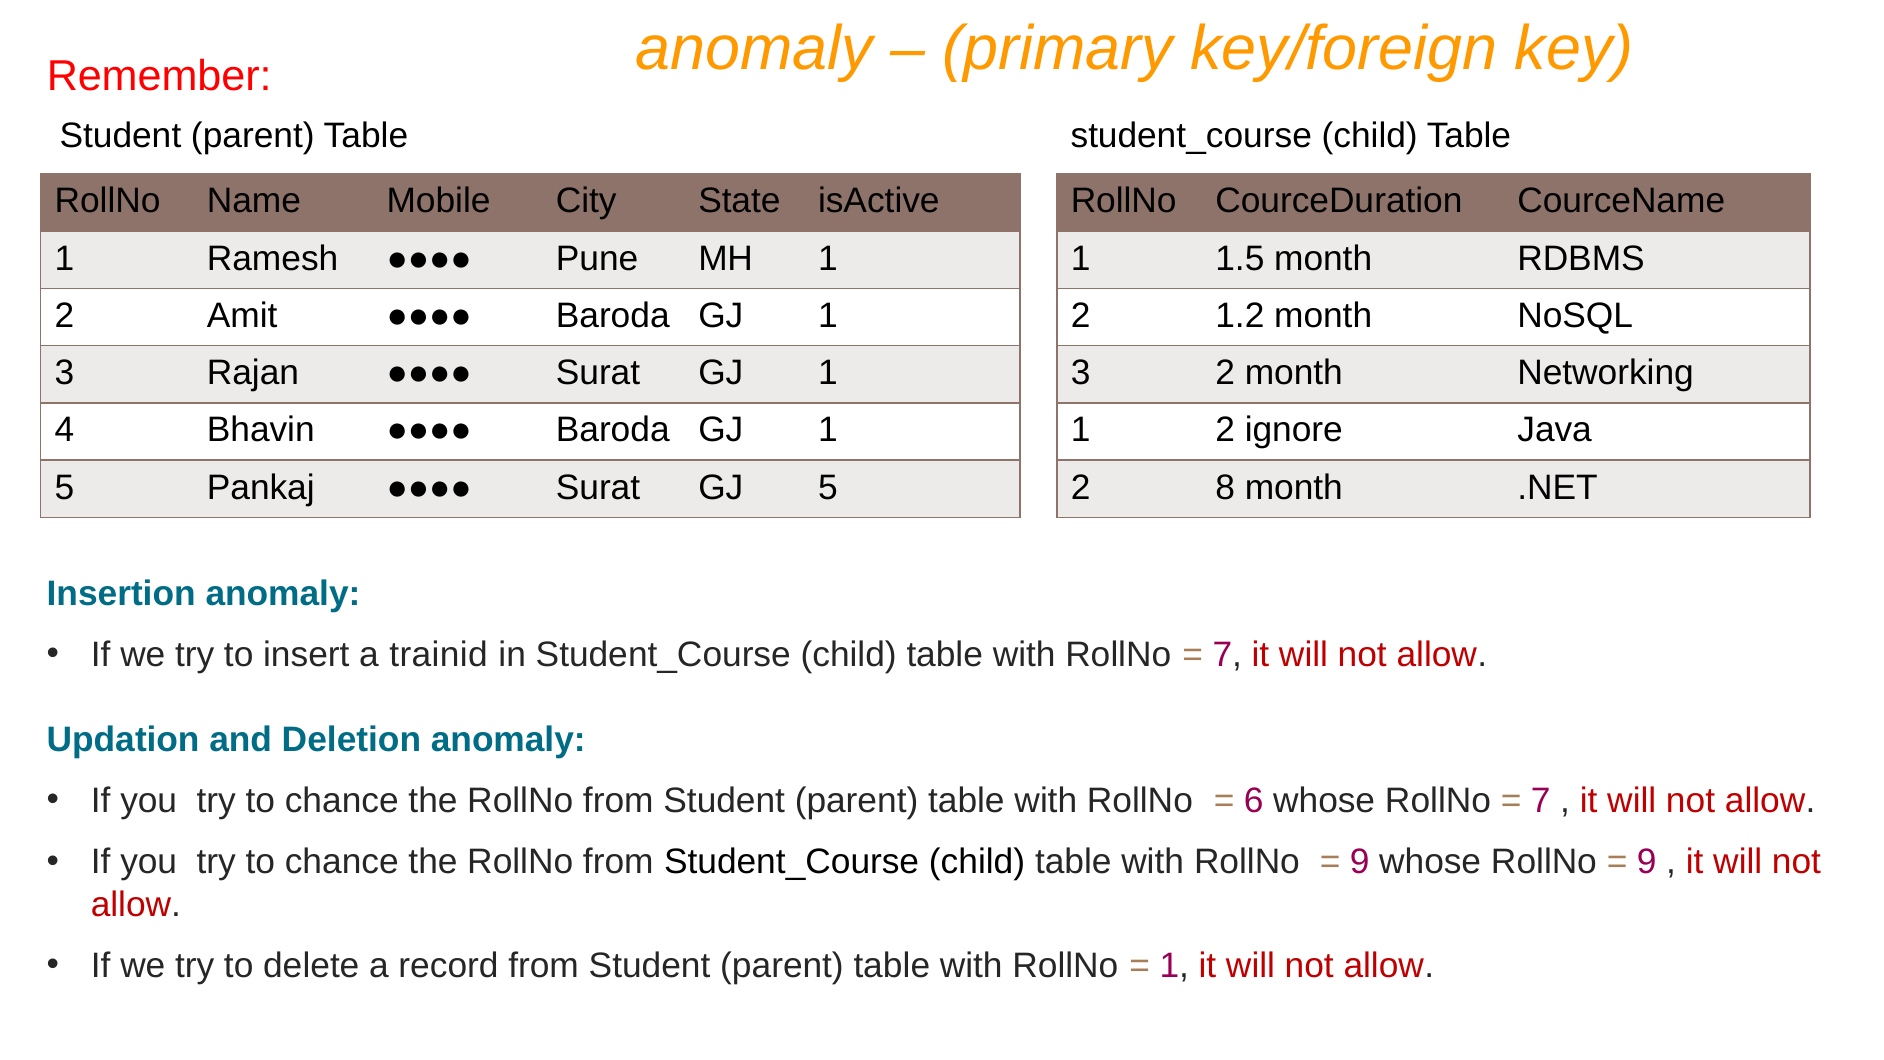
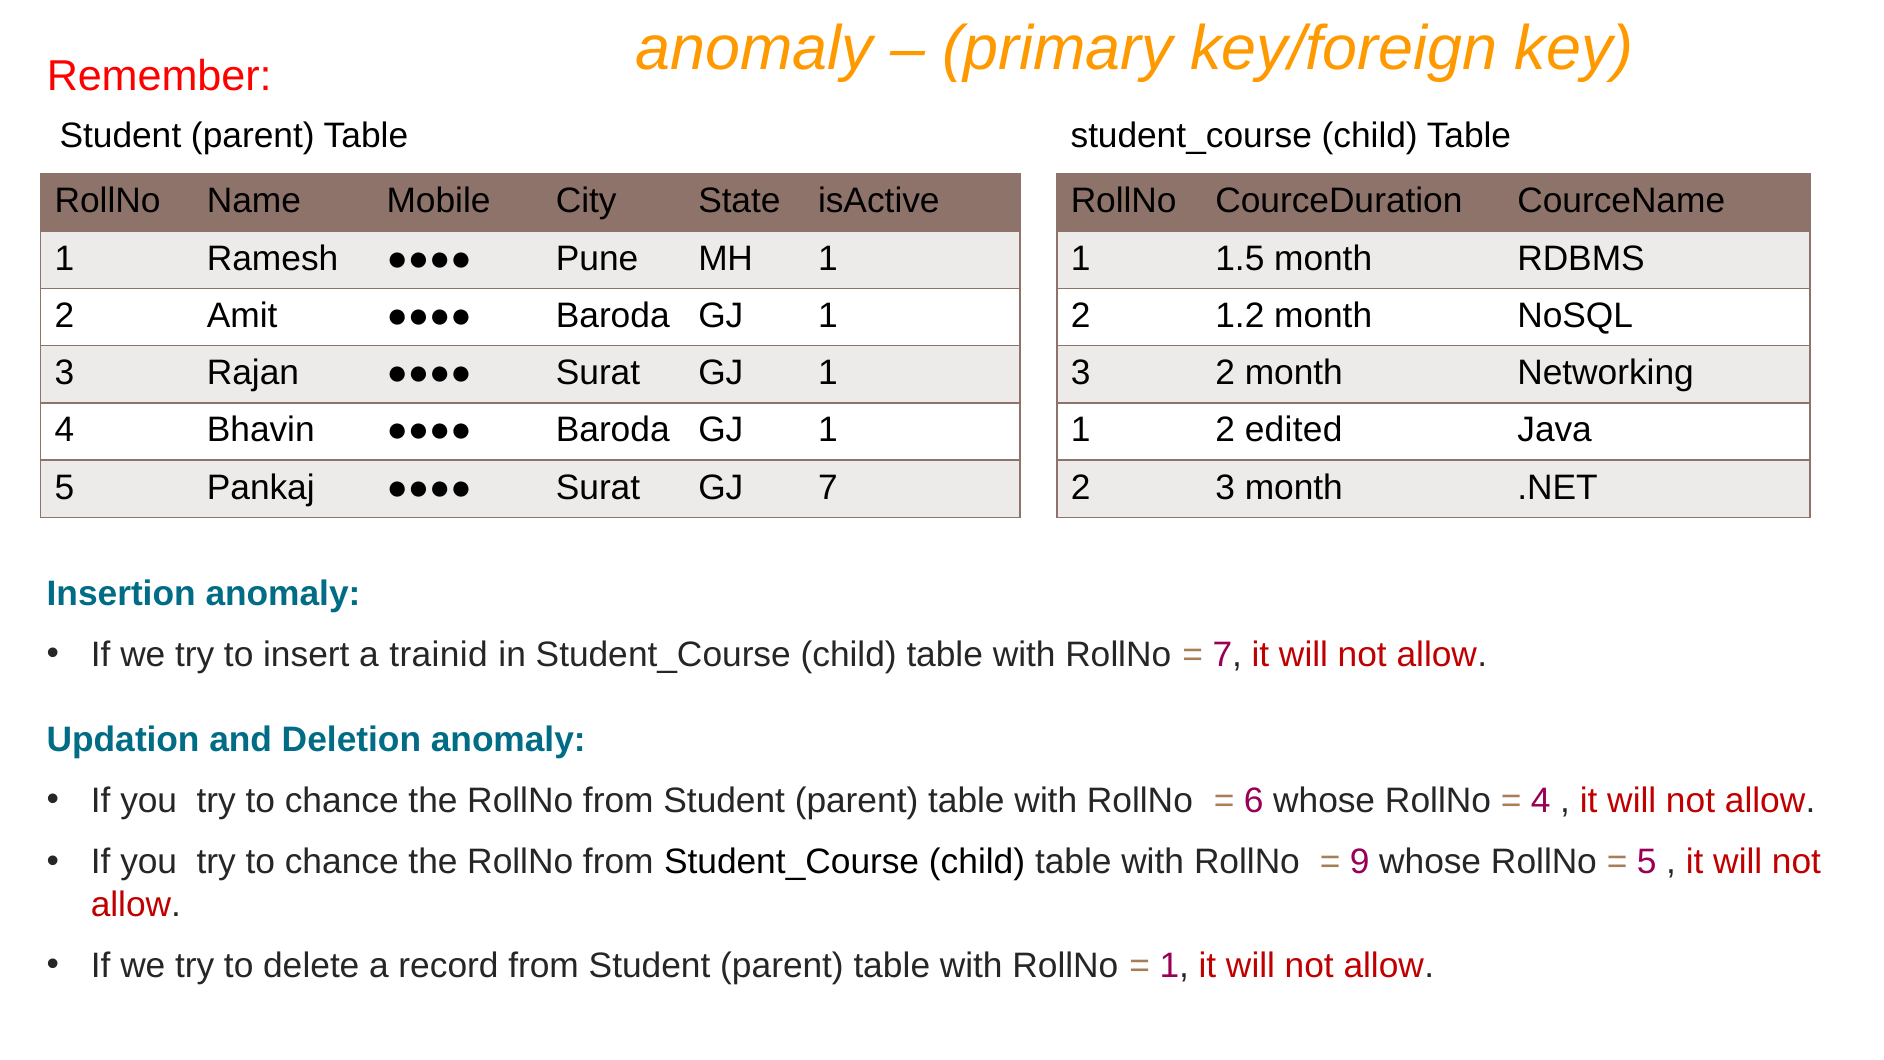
ignore: ignore -> edited
GJ 5: 5 -> 7
2 8: 8 -> 3
7 at (1541, 801): 7 -> 4
9 at (1647, 862): 9 -> 5
